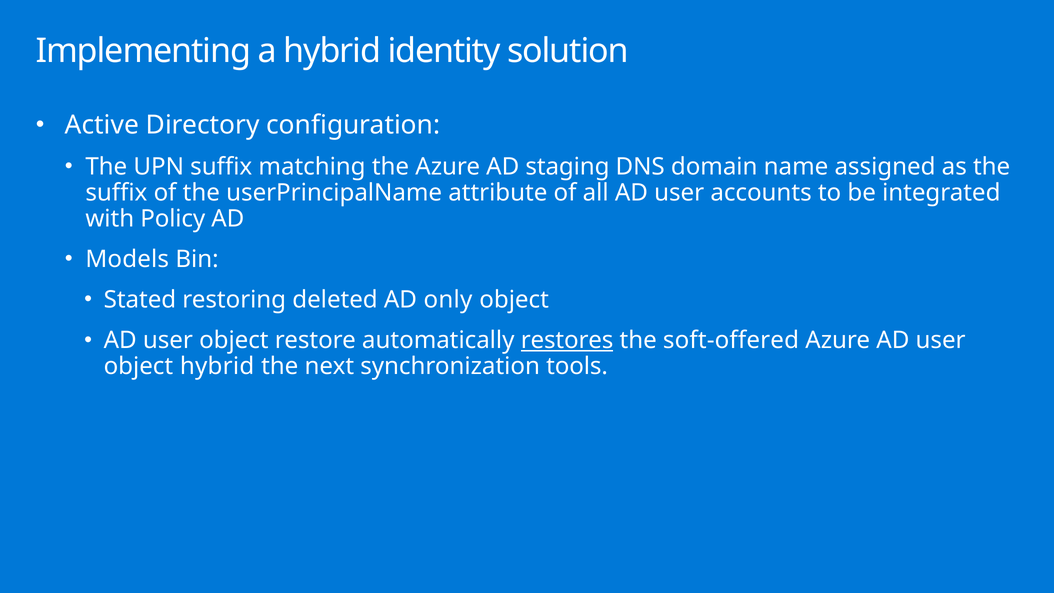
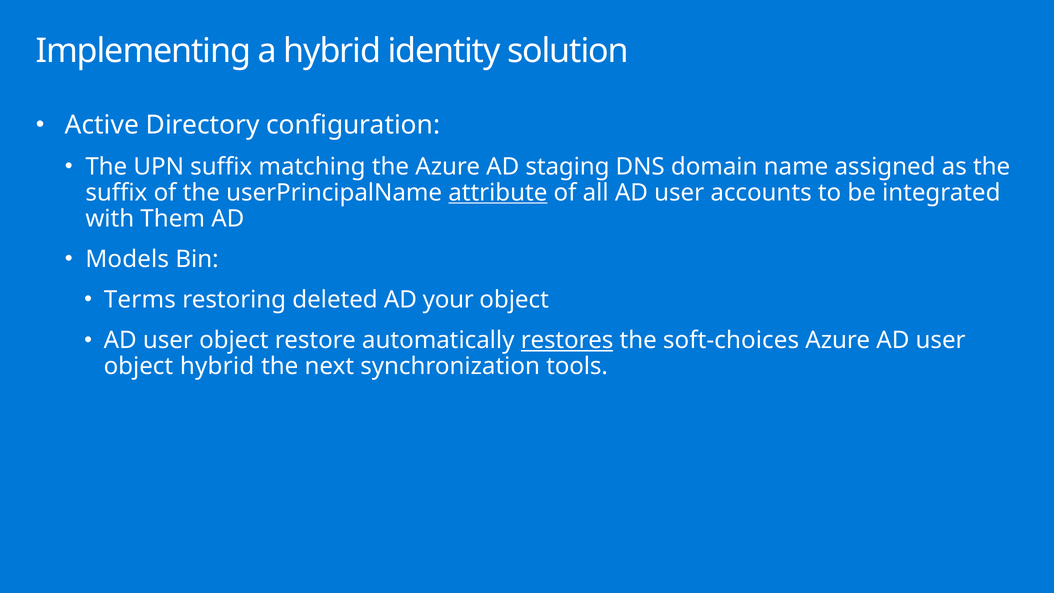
attribute underline: none -> present
Policy: Policy -> Them
Stated: Stated -> Terms
only: only -> your
soft-offered: soft-offered -> soft-choices
